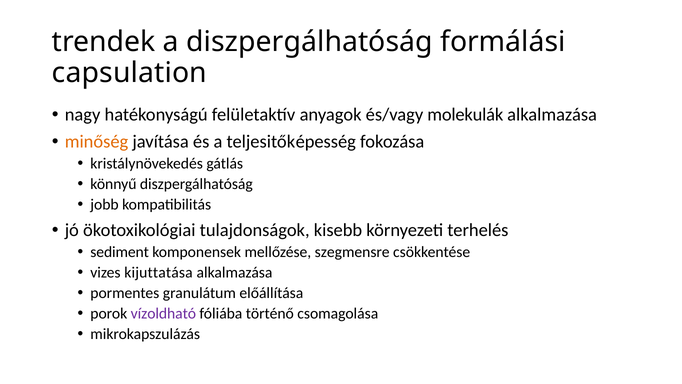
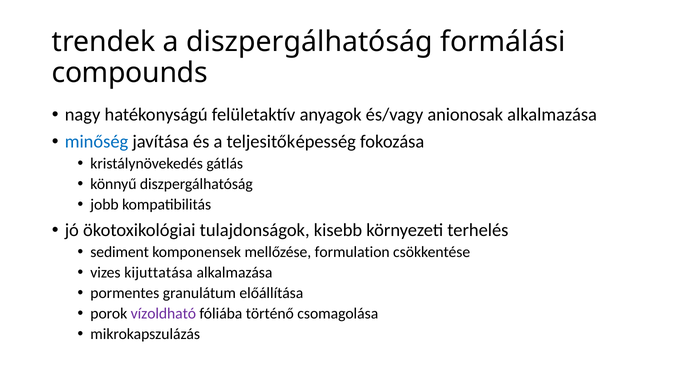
capsulation: capsulation -> compounds
molekulák: molekulák -> anionosak
minőség colour: orange -> blue
szegmensre: szegmensre -> formulation
